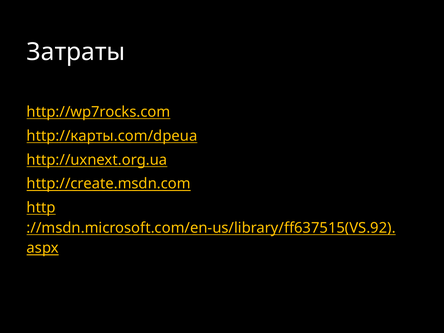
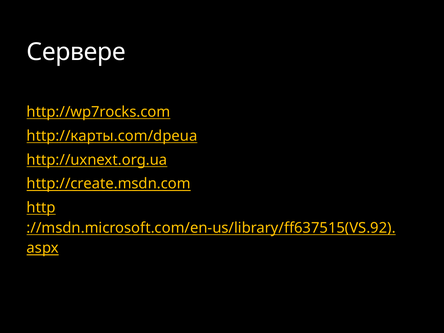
Затраты: Затраты -> Сервере
